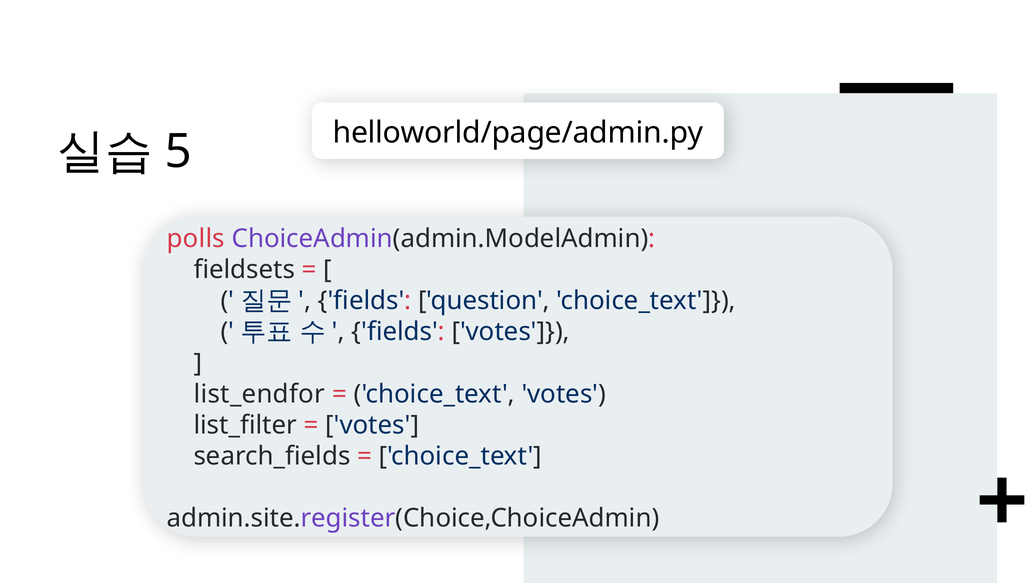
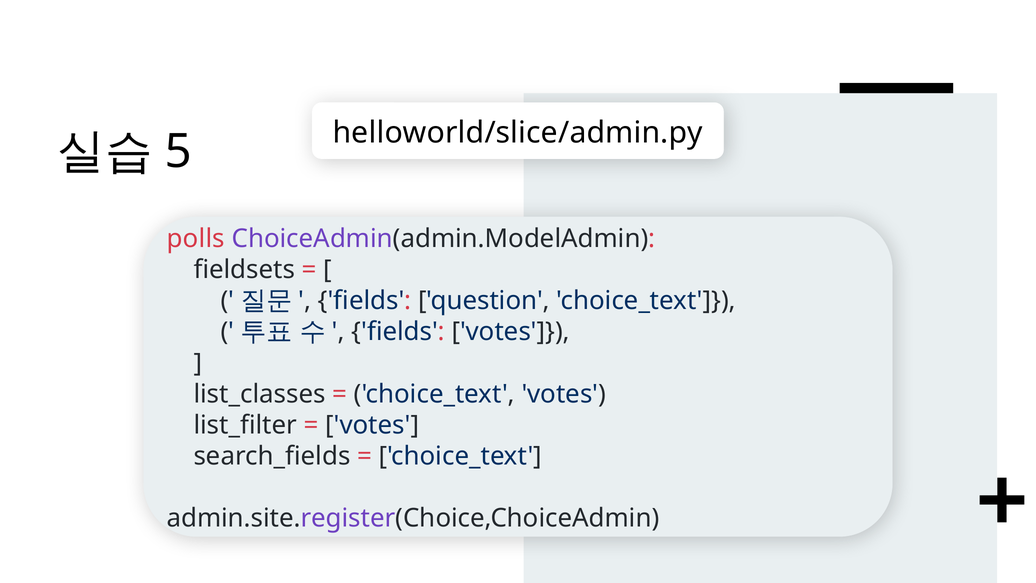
helloworld/page/admin.py: helloworld/page/admin.py -> helloworld/slice/admin.py
list_endfor: list_endfor -> list_classes
